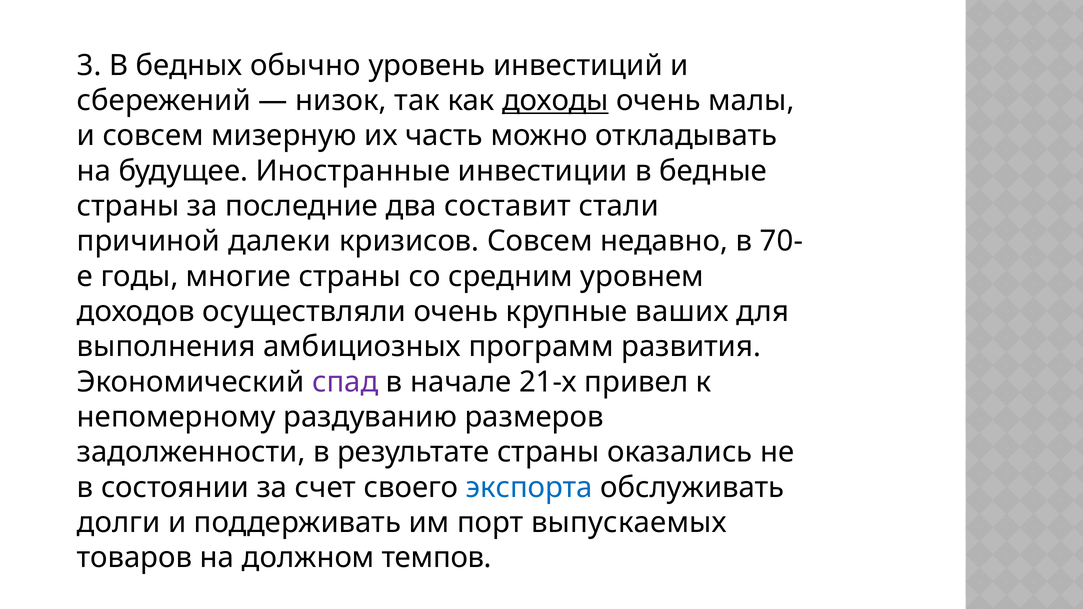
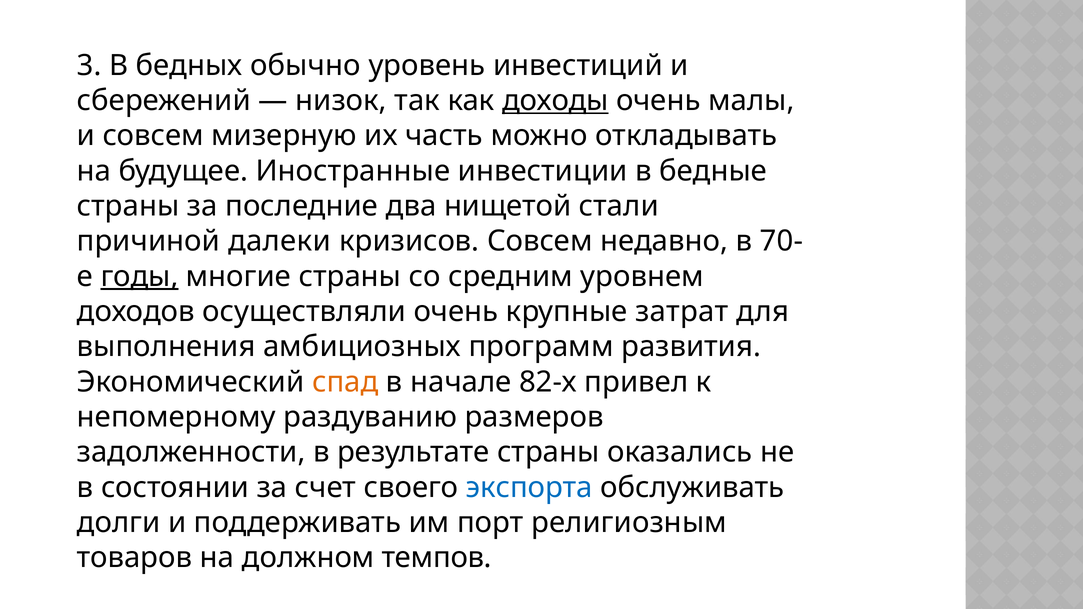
составит: составит -> нищетой
годы underline: none -> present
ваших: ваших -> затрат
спад colour: purple -> orange
21-х: 21-х -> 82-х
выпускаемых: выпускаемых -> религиозным
